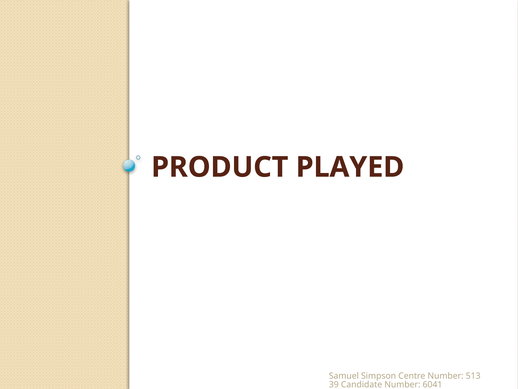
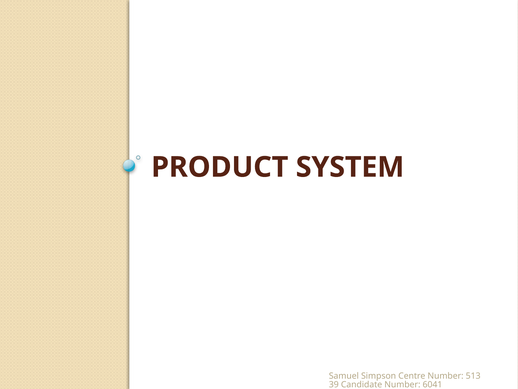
PLAYED: PLAYED -> SYSTEM
